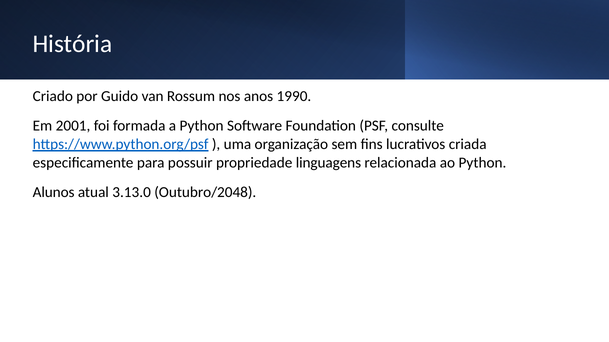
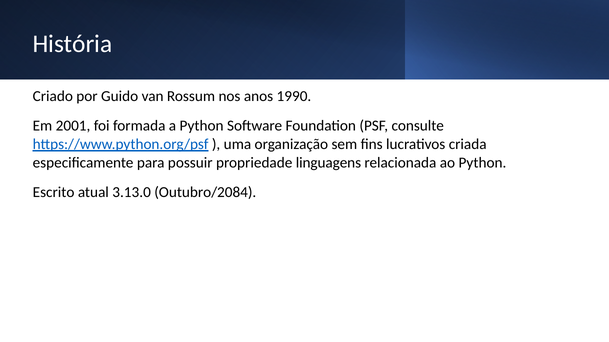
Alunos: Alunos -> Escrito
Outubro/2048: Outubro/2048 -> Outubro/2084
